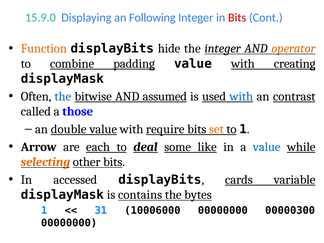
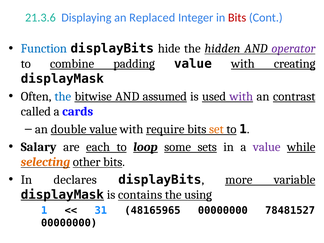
15.9.0: 15.9.0 -> 21.3.6
Following: Following -> Replaced
Function colour: orange -> blue
the integer: integer -> hidden
operator colour: orange -> purple
with at (241, 96) colour: blue -> purple
those: those -> cards
Arrow: Arrow -> Salary
deal: deal -> loop
like: like -> sets
value at (267, 147) colour: blue -> purple
accessed: accessed -> declares
cards: cards -> more
displayMask at (62, 195) underline: none -> present
bytes: bytes -> using
10006000: 10006000 -> 48165965
00000300: 00000300 -> 78481527
